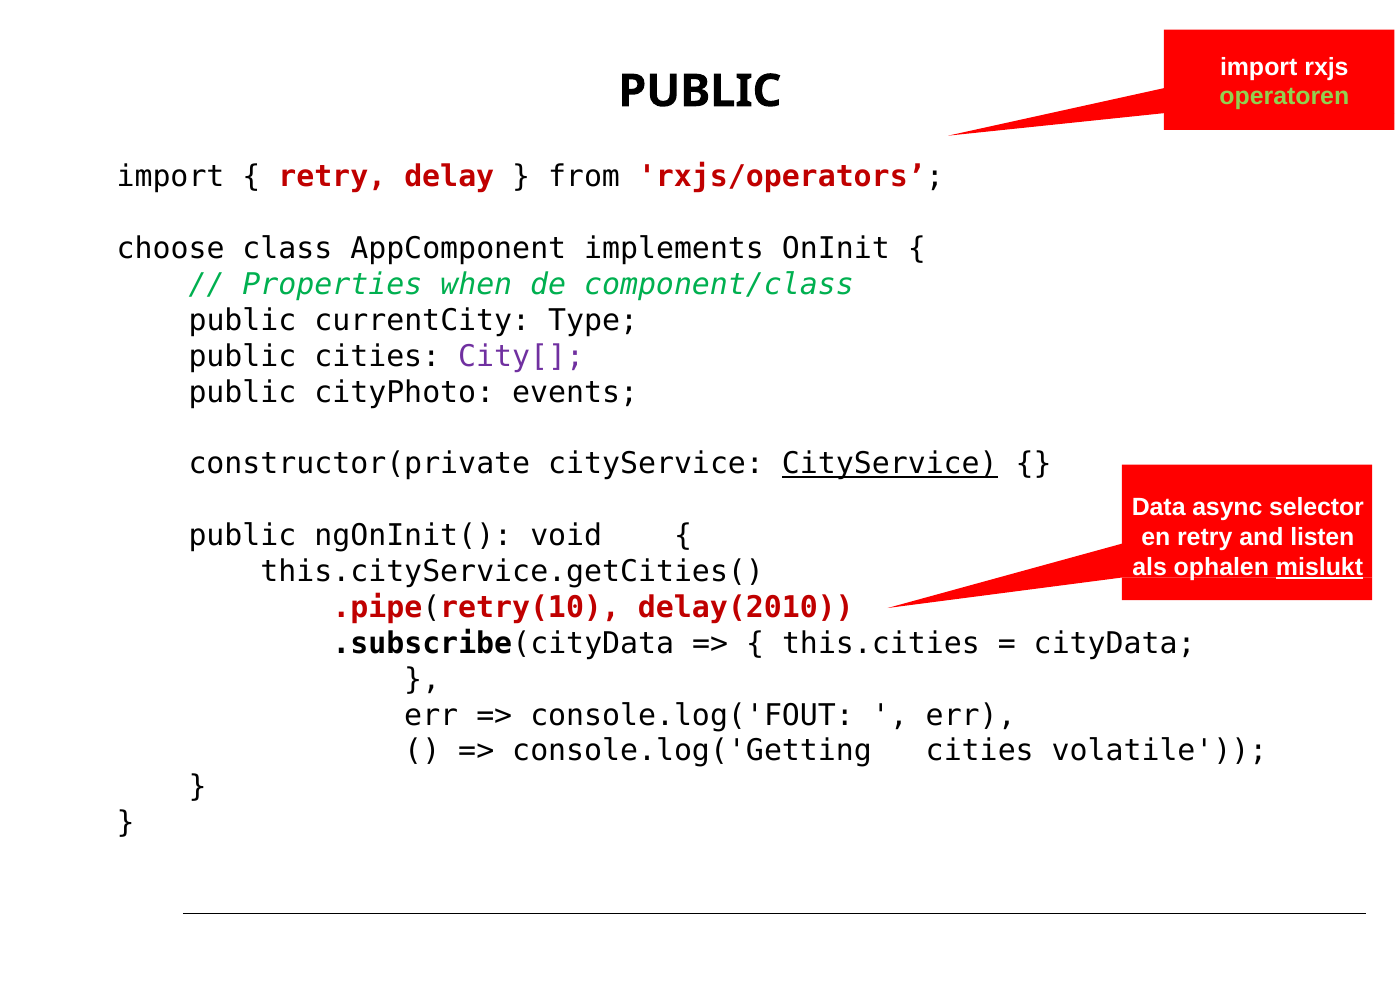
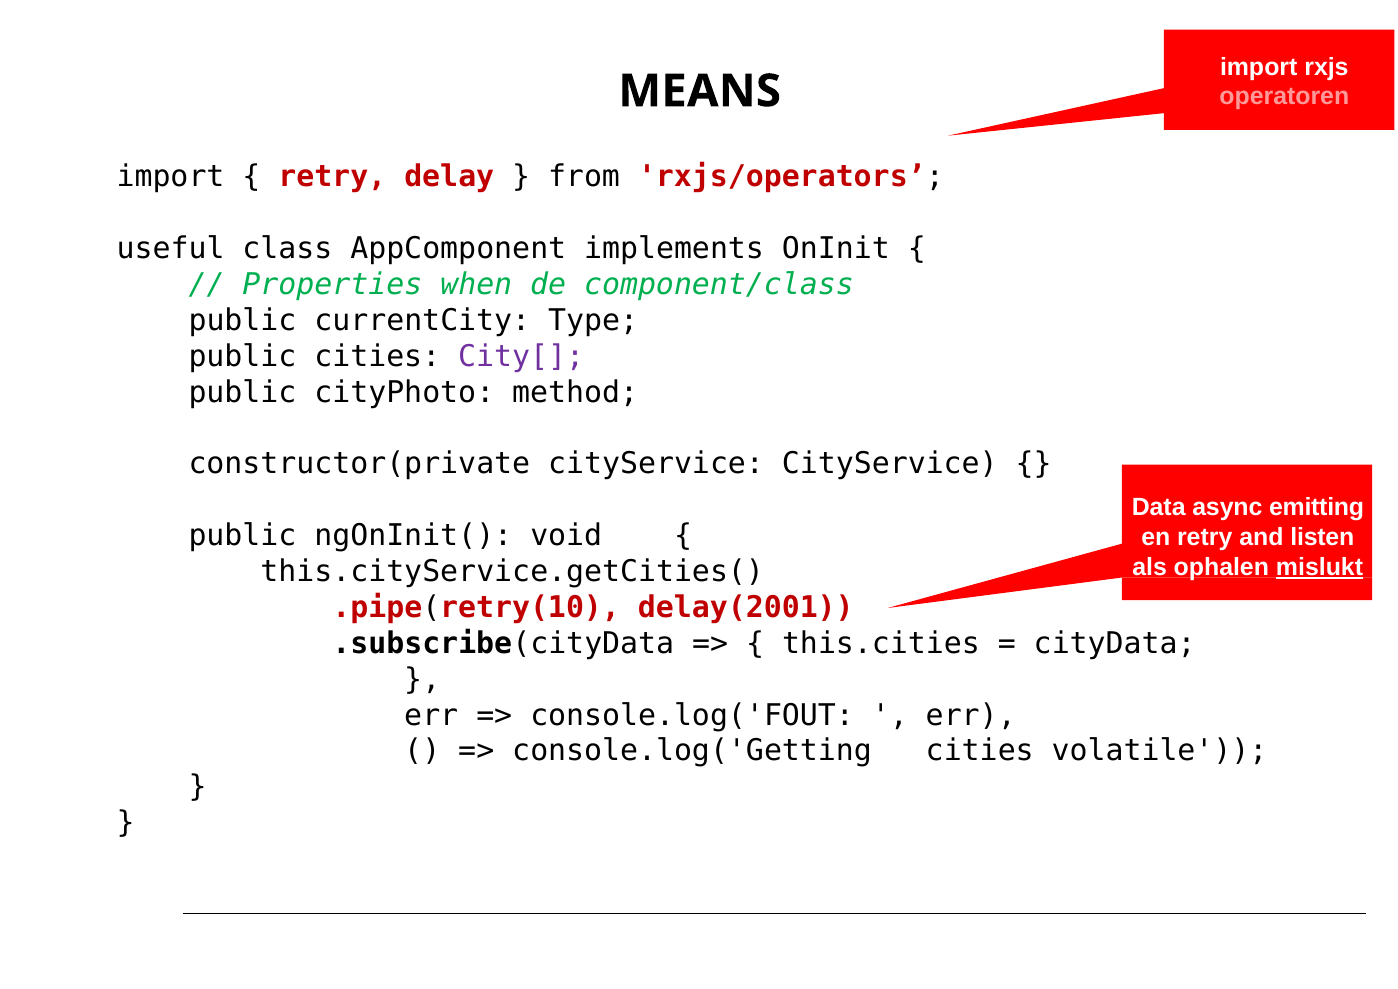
PUBLIC at (700, 91): PUBLIC -> MEANS
operatoren colour: light green -> pink
choose: choose -> useful
events: events -> method
CityService at (890, 464) underline: present -> none
selector: selector -> emitting
delay(2010: delay(2010 -> delay(2001
